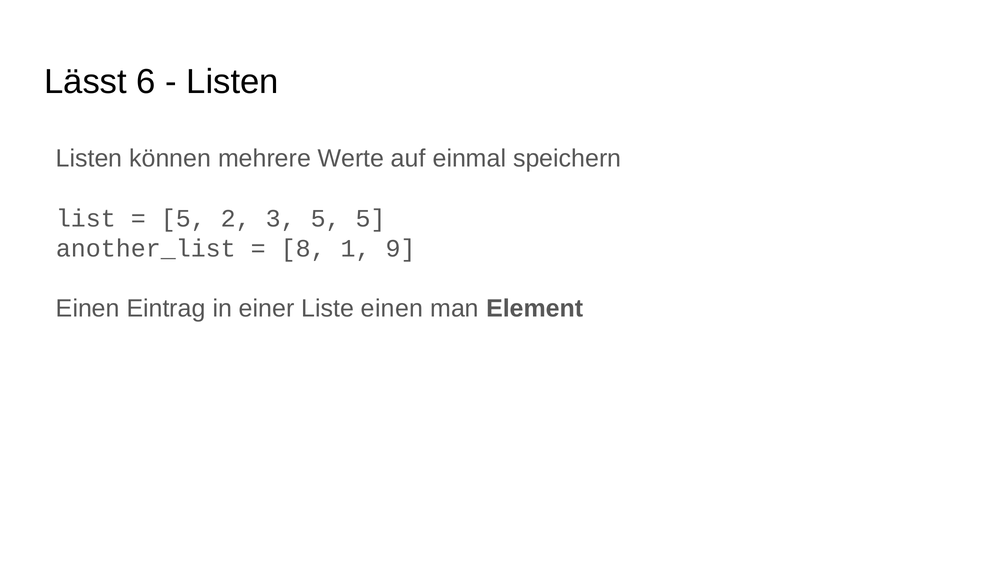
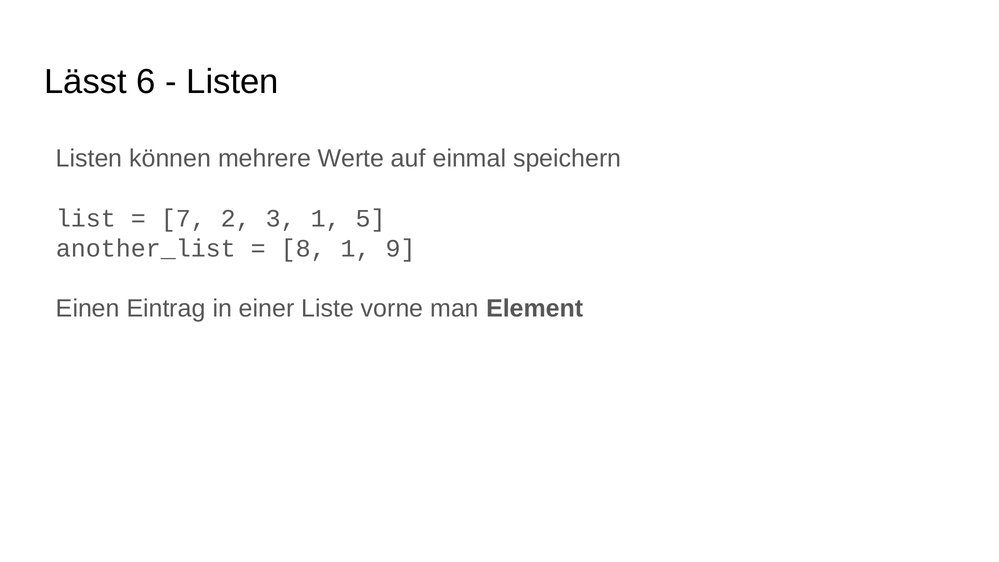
5 at (183, 219): 5 -> 7
3 5: 5 -> 1
Liste einen: einen -> vorne
